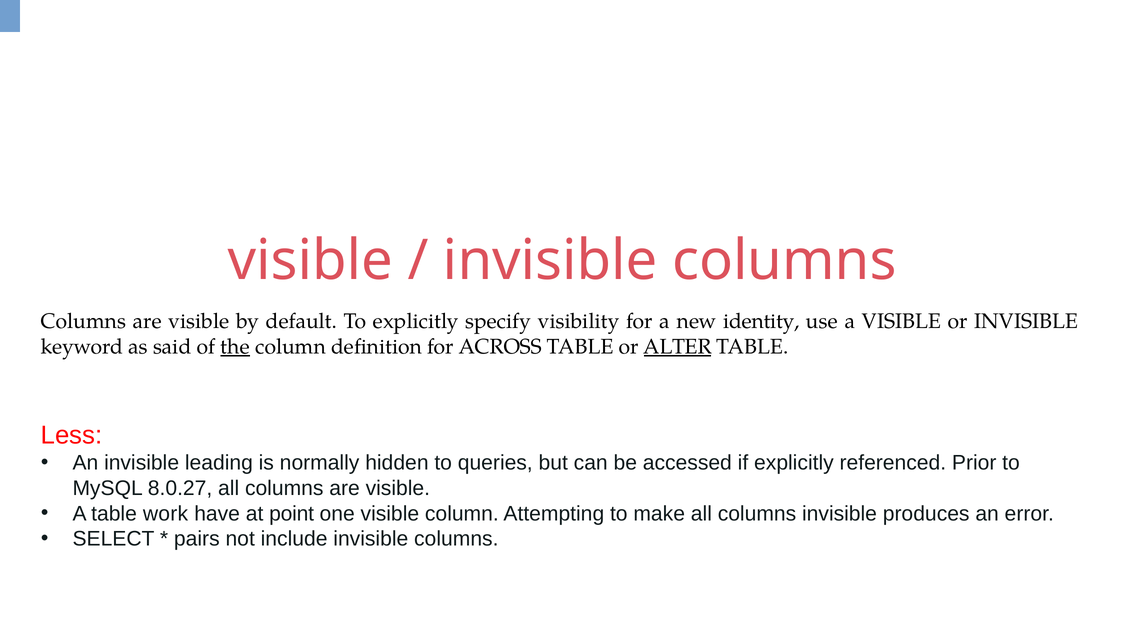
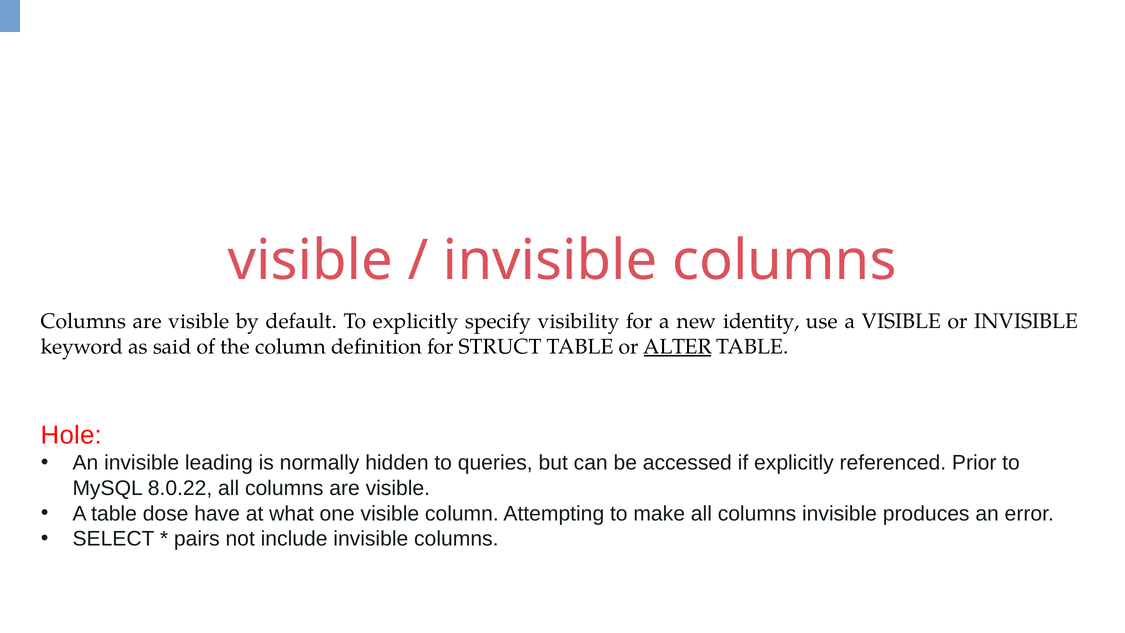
the underline: present -> none
ACROSS: ACROSS -> STRUCT
Less: Less -> Hole
8.0.27: 8.0.27 -> 8.0.22
work: work -> dose
point: point -> what
